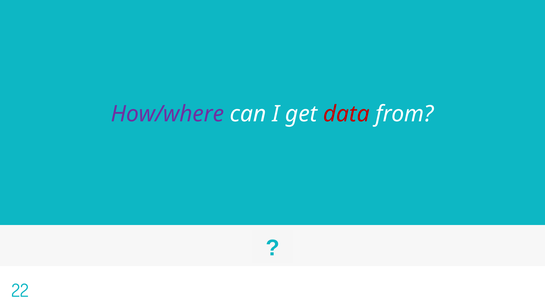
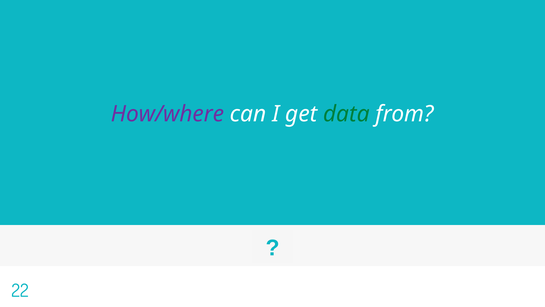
data colour: red -> green
